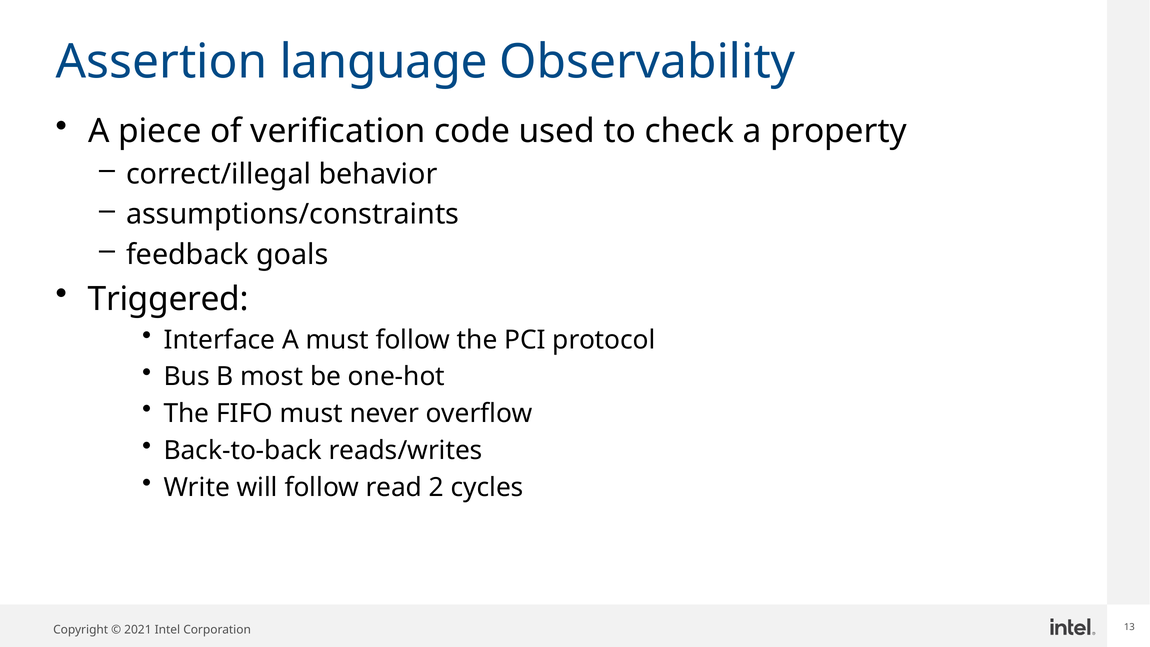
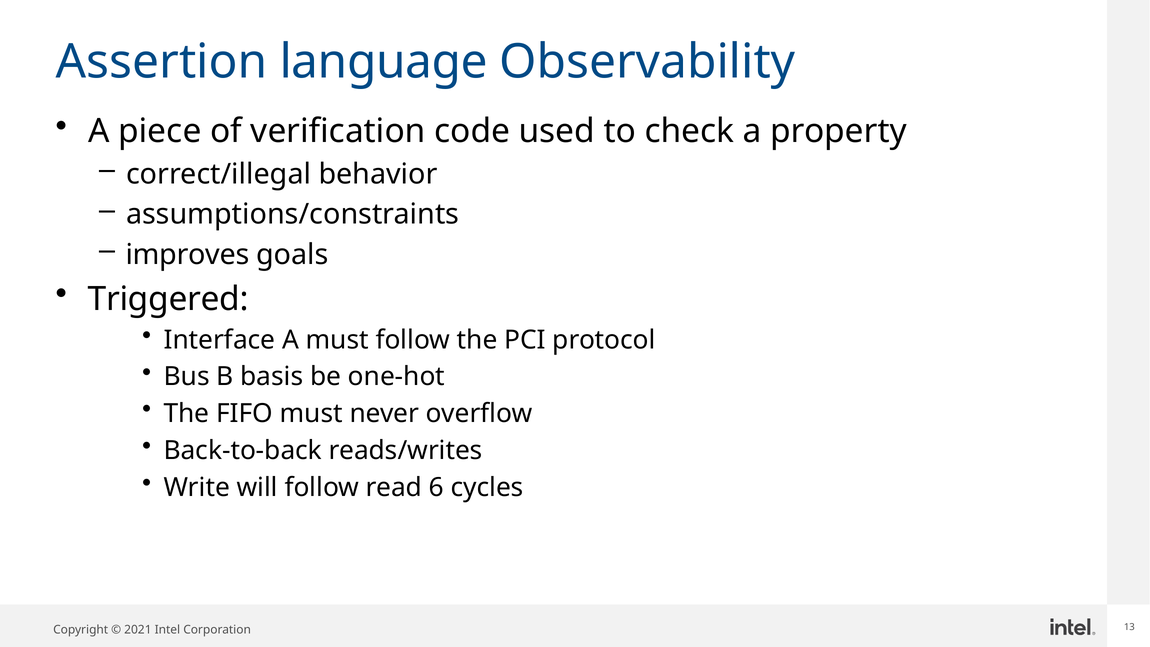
feedback: feedback -> improves
most: most -> basis
2: 2 -> 6
